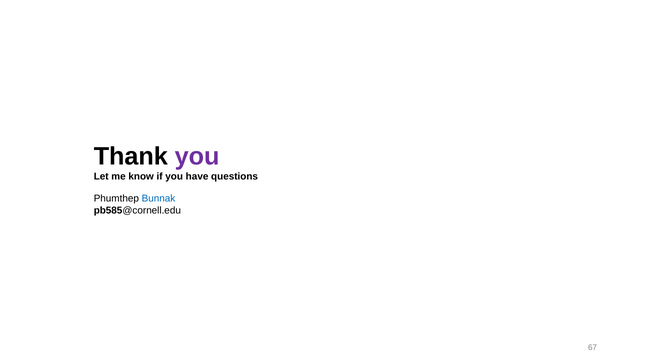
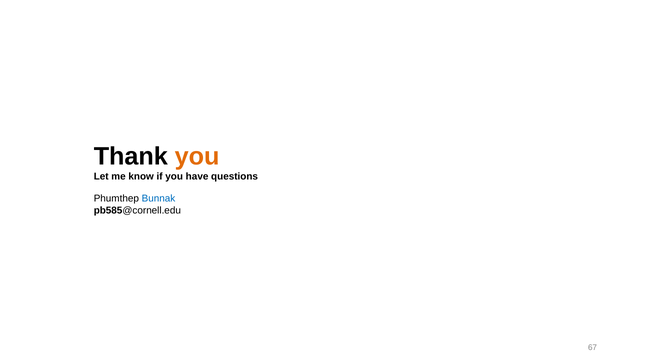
you at (197, 157) colour: purple -> orange
